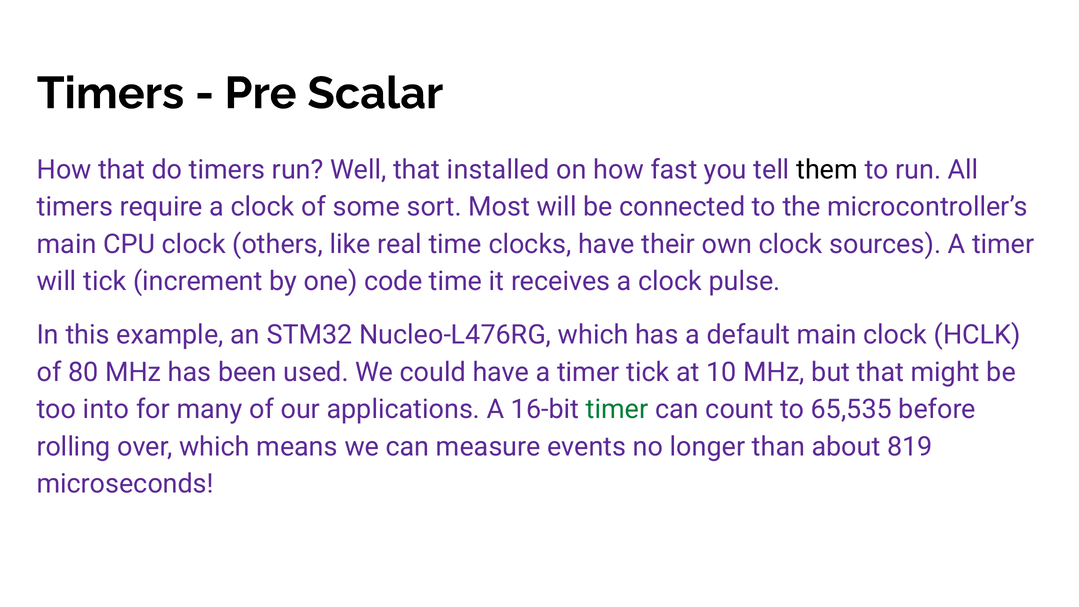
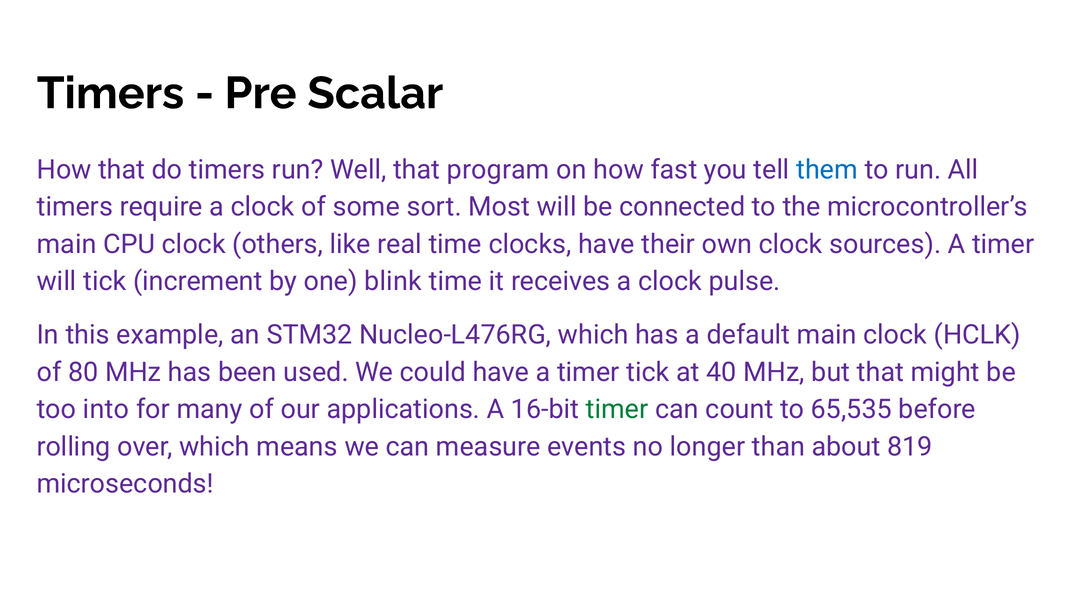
installed: installed -> program
them colour: black -> blue
code: code -> blink
10: 10 -> 40
